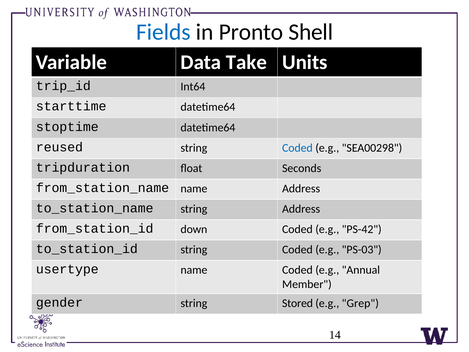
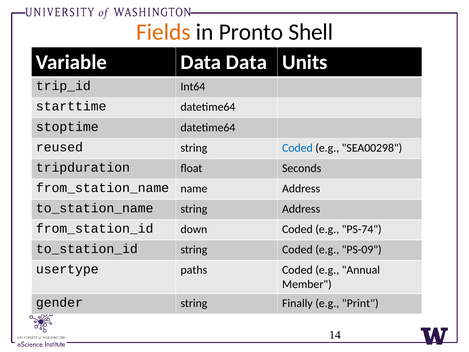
Fields colour: blue -> orange
Data Take: Take -> Data
PS-42: PS-42 -> PS-74
PS-03: PS-03 -> PS-09
usertype name: name -> paths
Stored: Stored -> Finally
Grep: Grep -> Print
